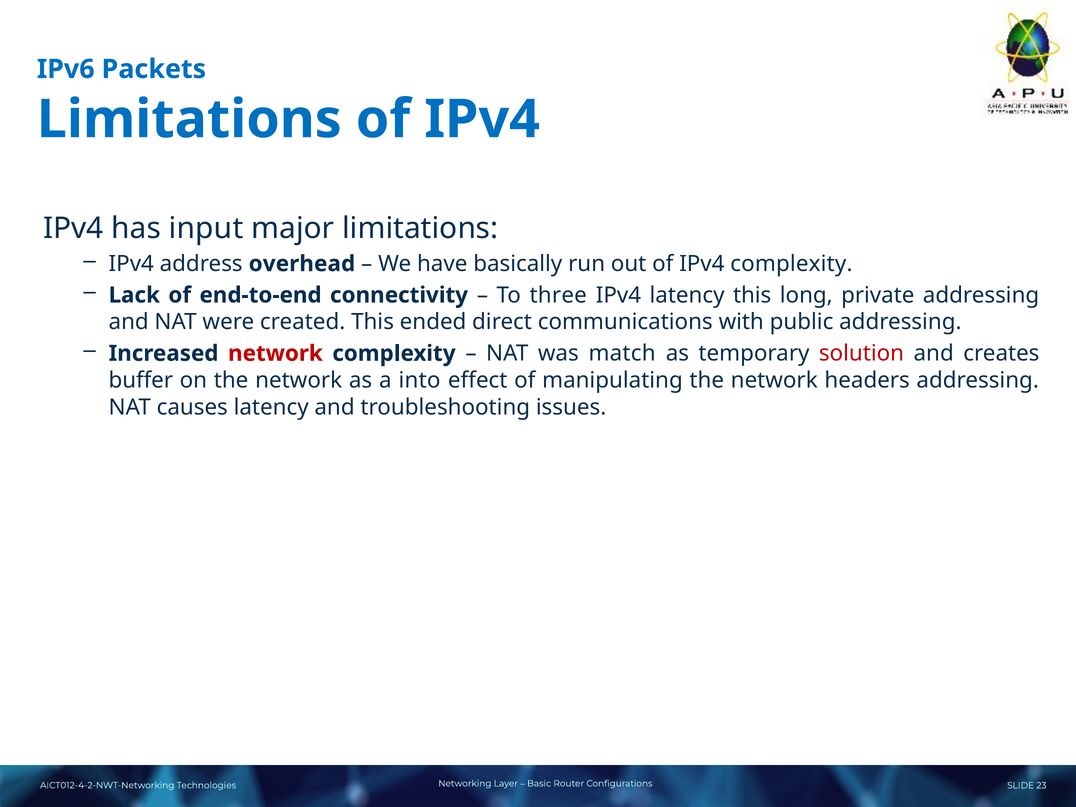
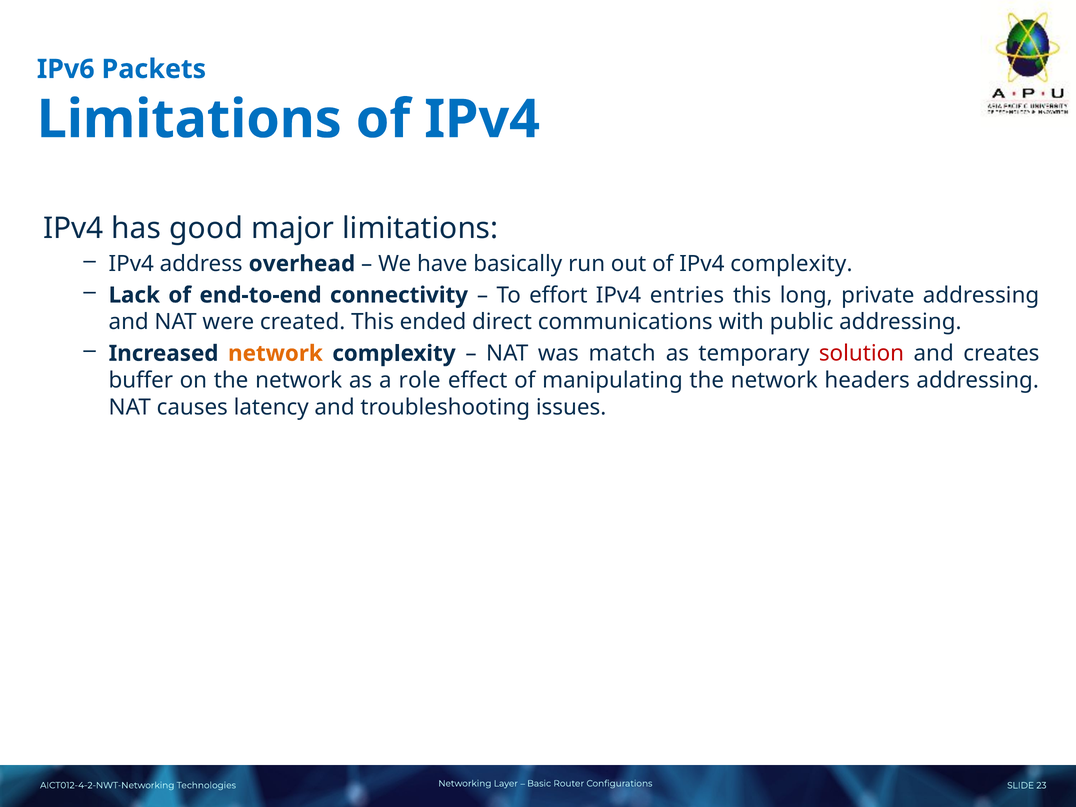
input: input -> good
three: three -> effort
IPv4 latency: latency -> entries
network at (275, 353) colour: red -> orange
into: into -> role
